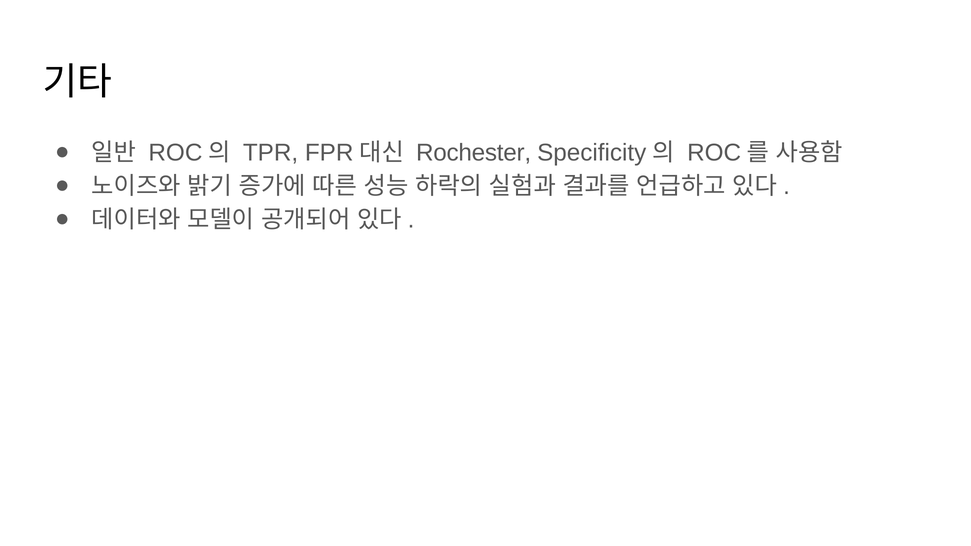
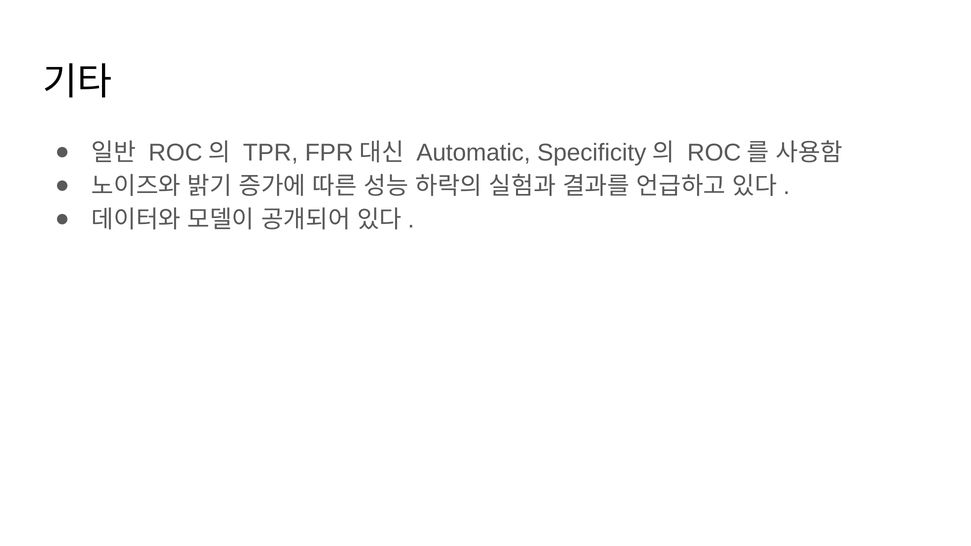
Rochester: Rochester -> Automatic
